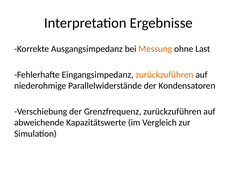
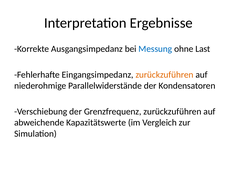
Messung colour: orange -> blue
